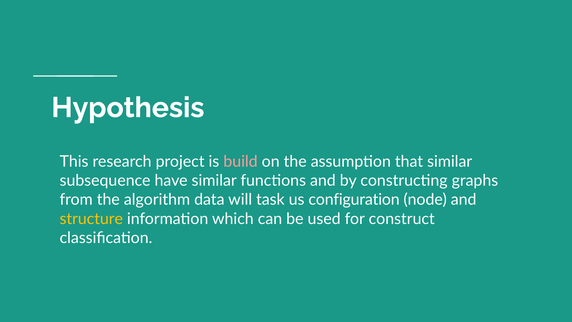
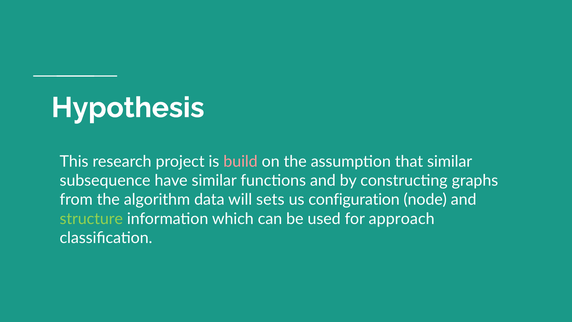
task: task -> sets
structure colour: yellow -> light green
construct: construct -> approach
